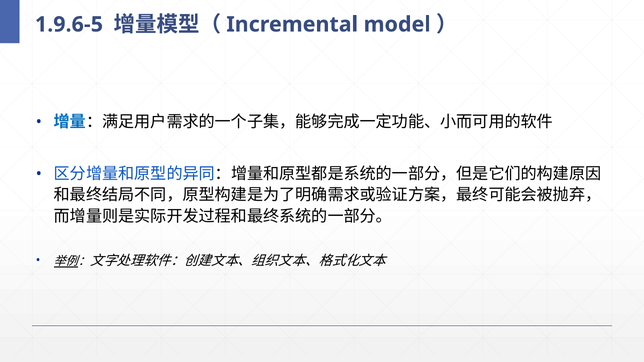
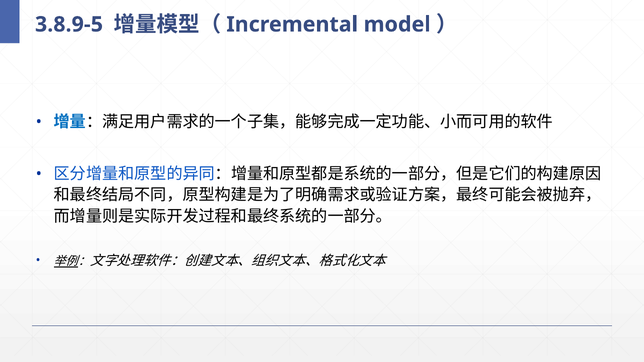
1.9.6-5: 1.9.6-5 -> 3.8.9-5
